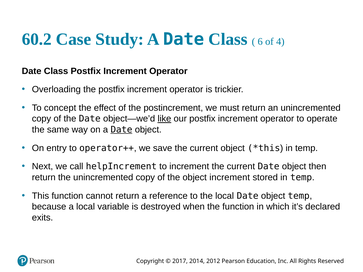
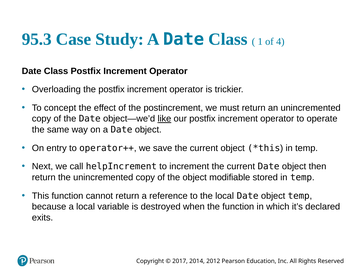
60.2: 60.2 -> 95.3
6: 6 -> 1
Date at (121, 130) underline: present -> none
object increment: increment -> modifiable
